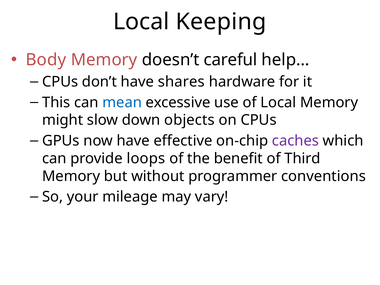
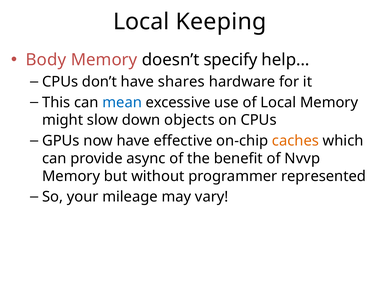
careful: careful -> specify
caches colour: purple -> orange
loops: loops -> async
Third: Third -> Nvvp
conventions: conventions -> represented
